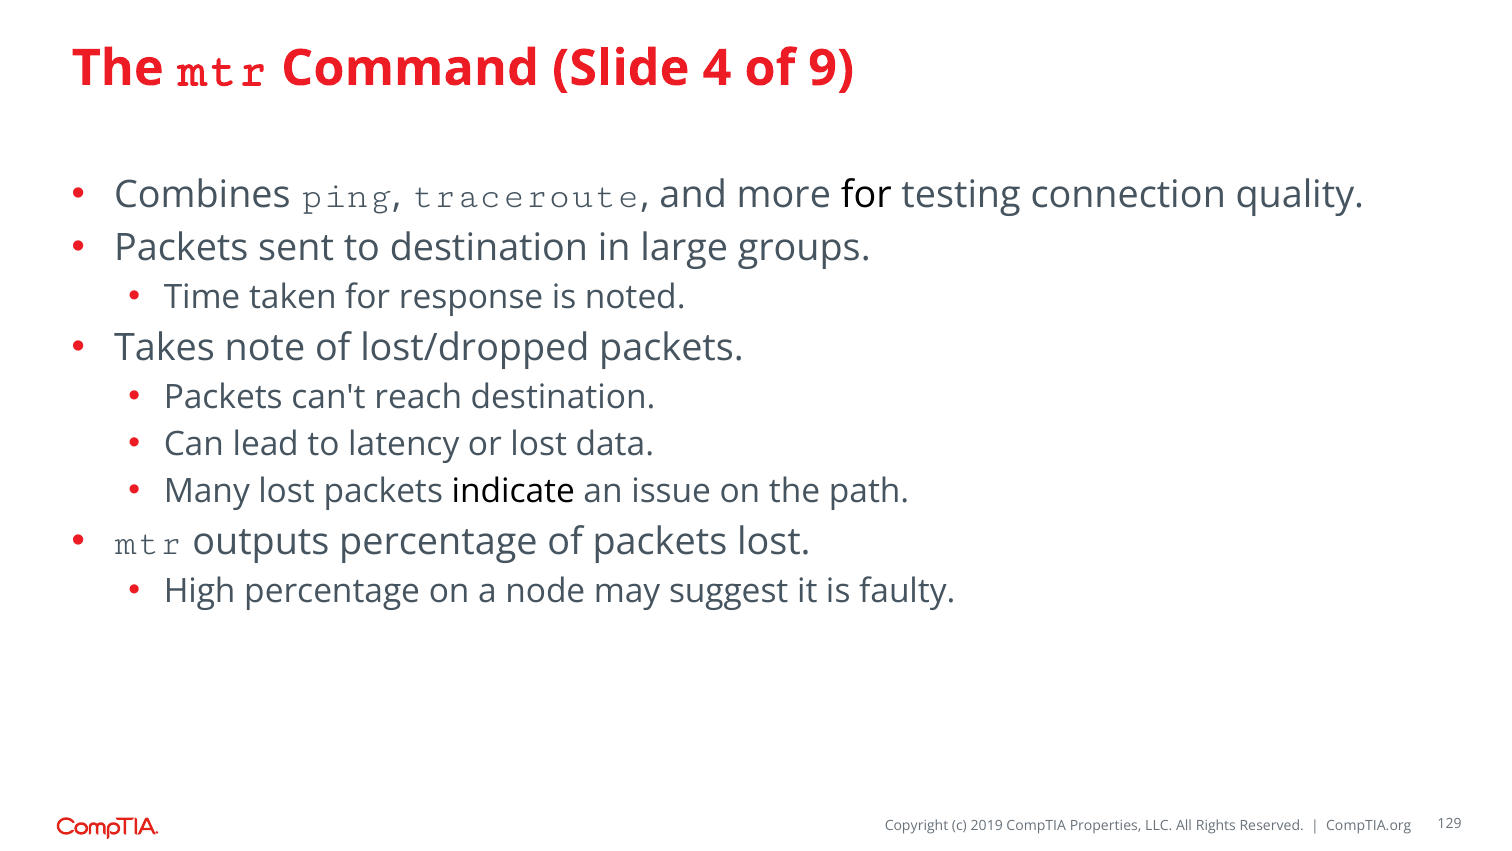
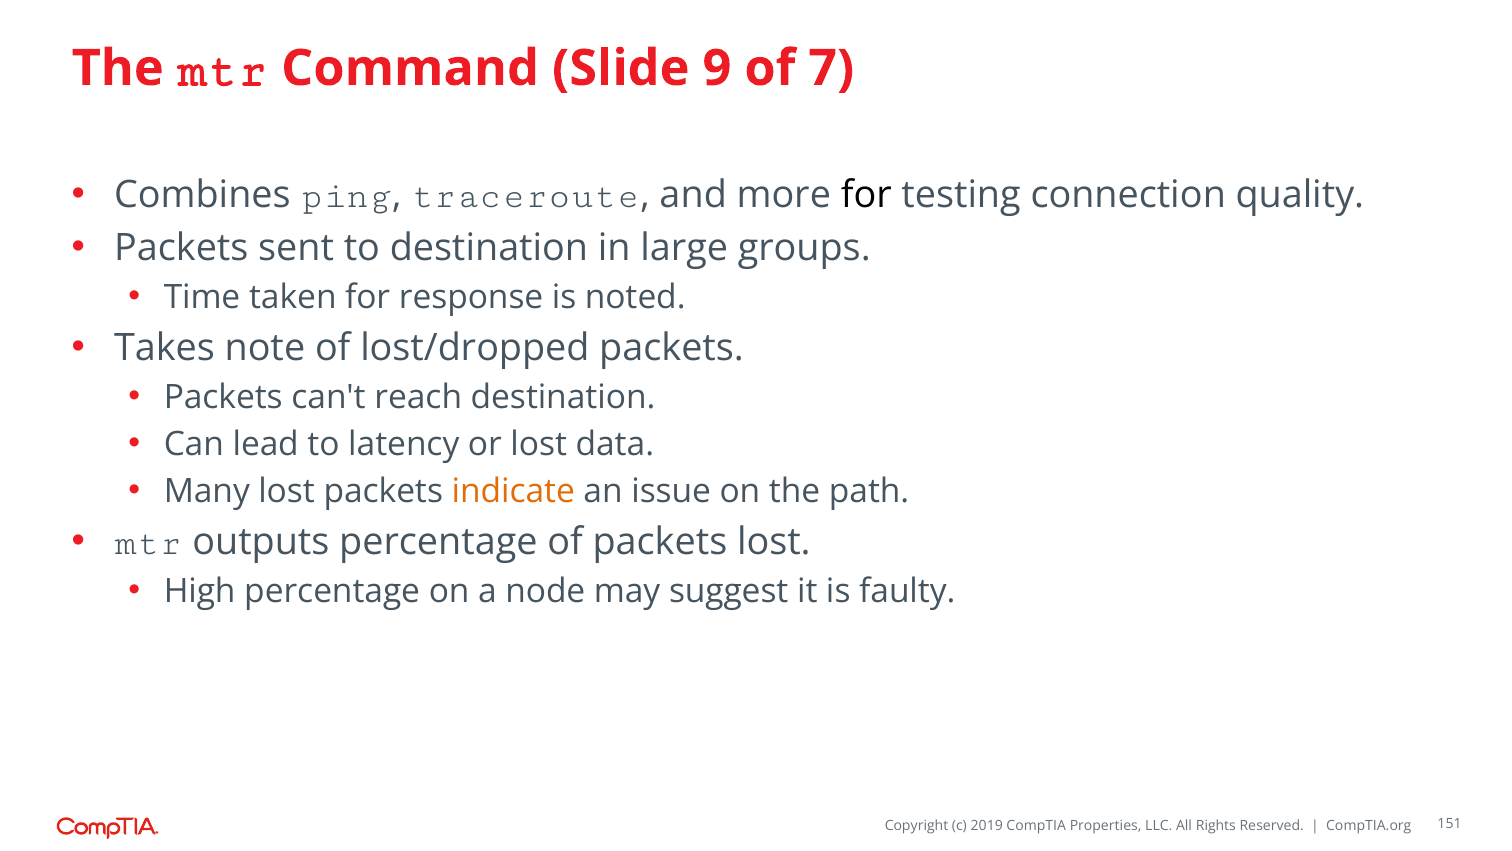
4: 4 -> 9
9: 9 -> 7
indicate colour: black -> orange
129: 129 -> 151
